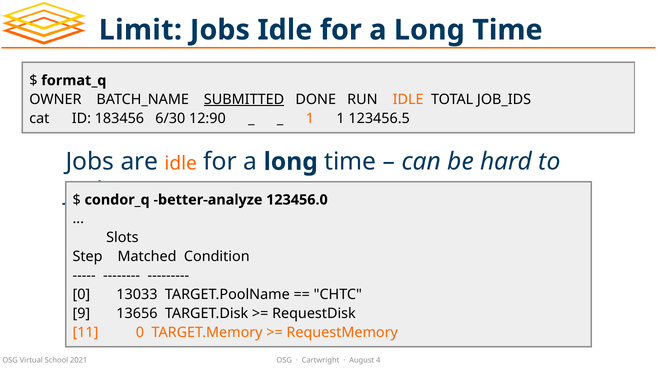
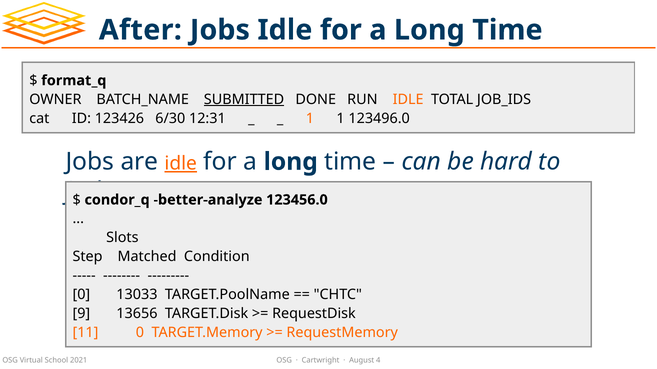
Limit: Limit -> After
183456: 183456 -> 123426
12:90: 12:90 -> 12:31
123456.5: 123456.5 -> 123496.0
idle at (181, 164) underline: none -> present
